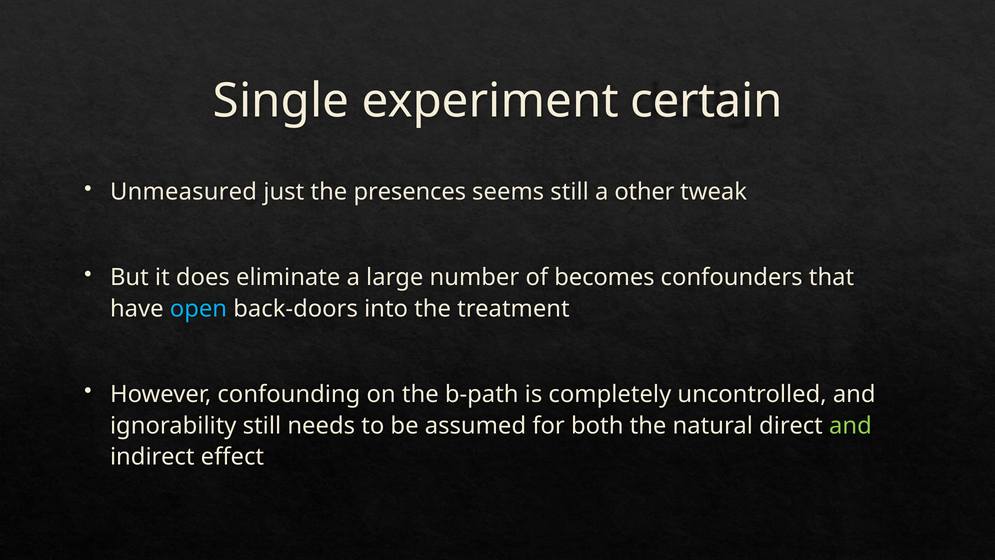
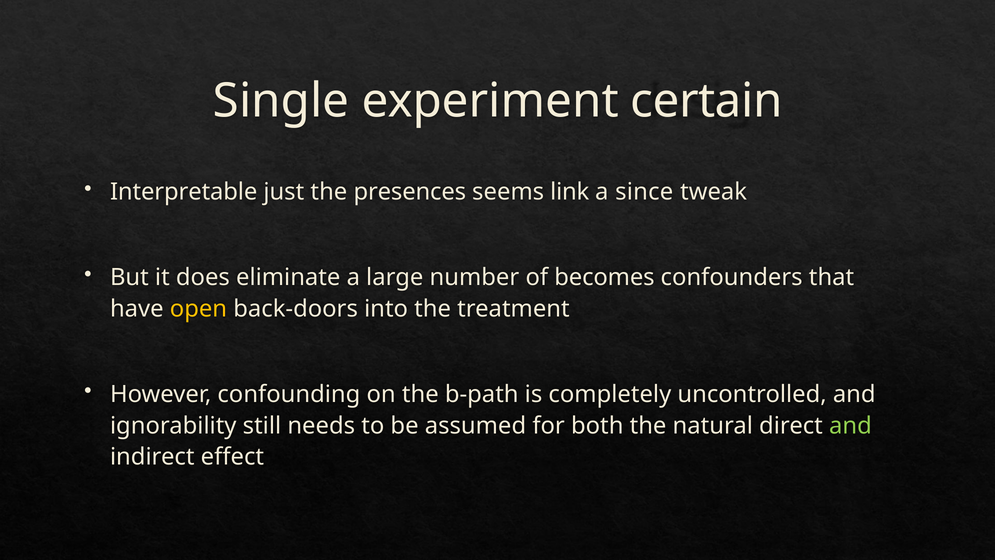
Unmeasured: Unmeasured -> Interpretable
seems still: still -> link
other: other -> since
open colour: light blue -> yellow
